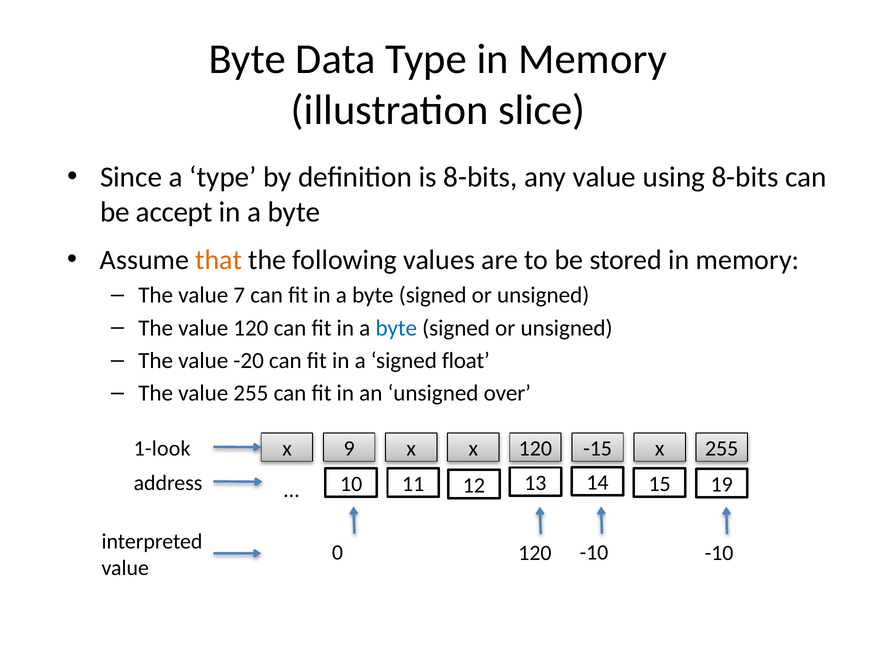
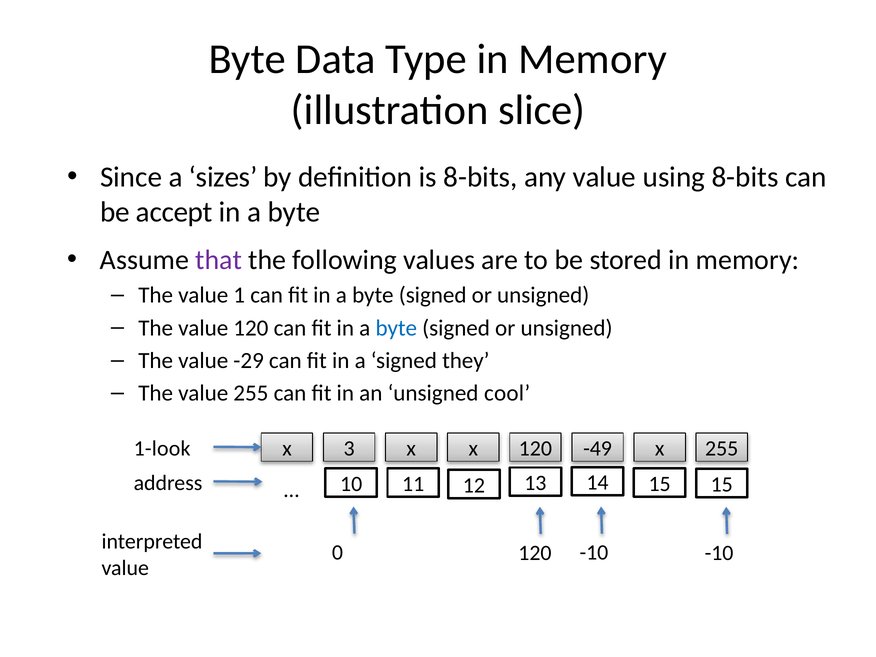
a type: type -> sizes
that colour: orange -> purple
7: 7 -> 1
-20: -20 -> -29
float: float -> they
over: over -> cool
9: 9 -> 3
-15: -15 -> -49
15 19: 19 -> 15
